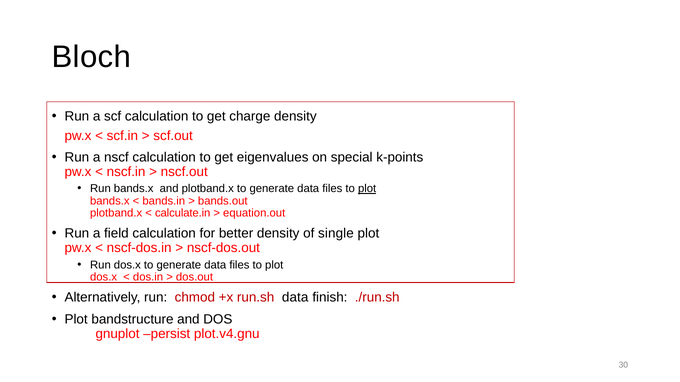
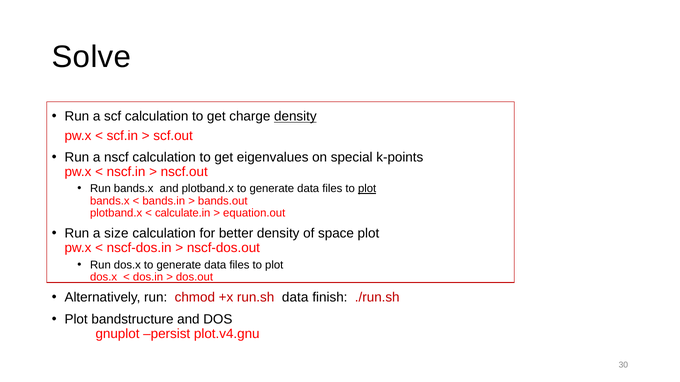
Bloch: Bloch -> Solve
density at (295, 117) underline: none -> present
field: field -> size
single: single -> space
